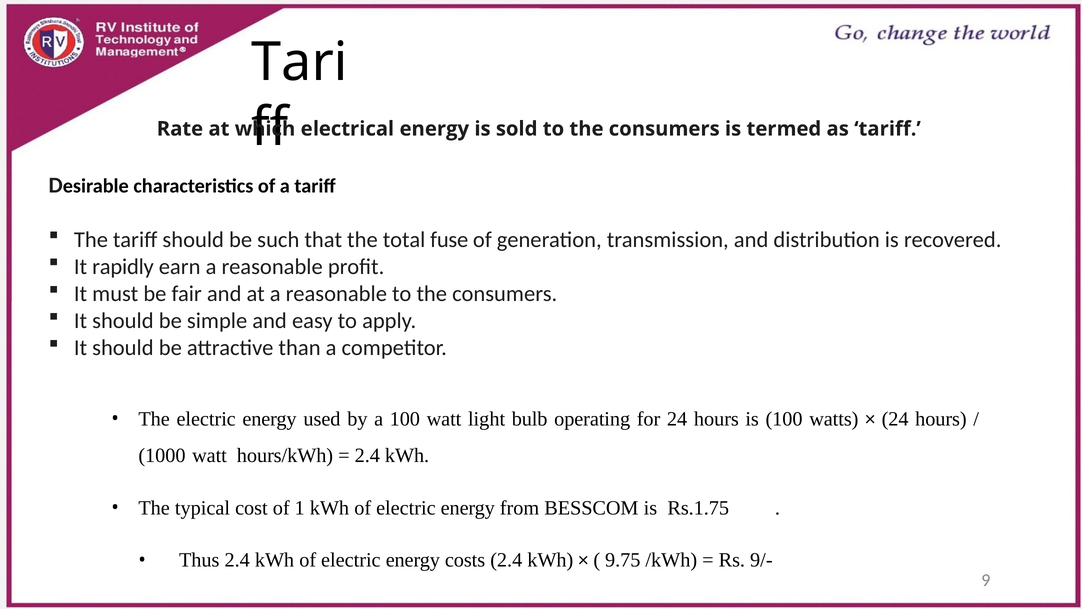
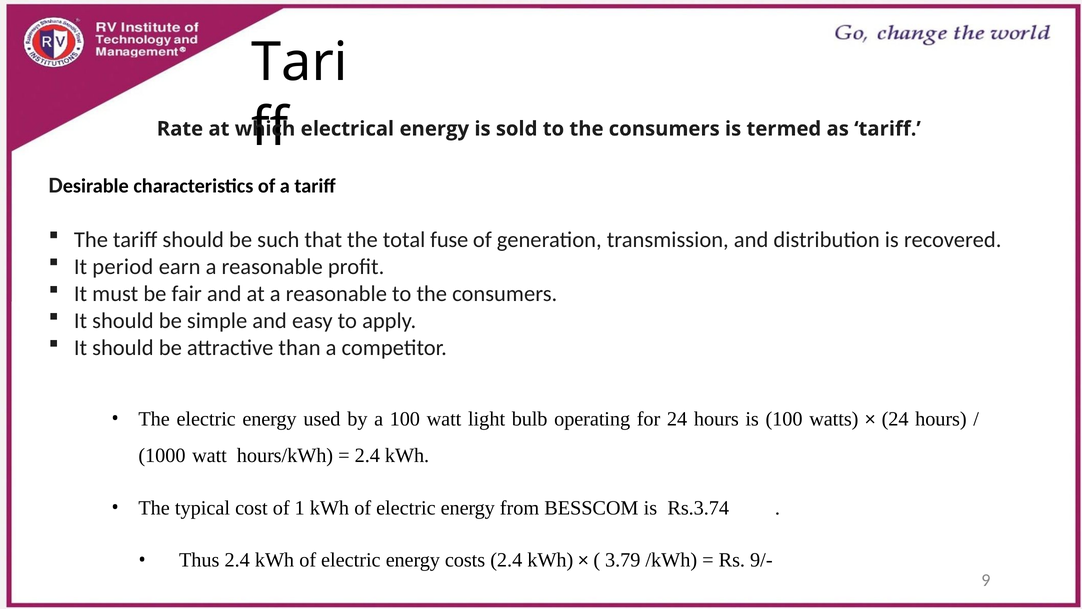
rapidly: rapidly -> period
Rs.1.75: Rs.1.75 -> Rs.3.74
9.75: 9.75 -> 3.79
